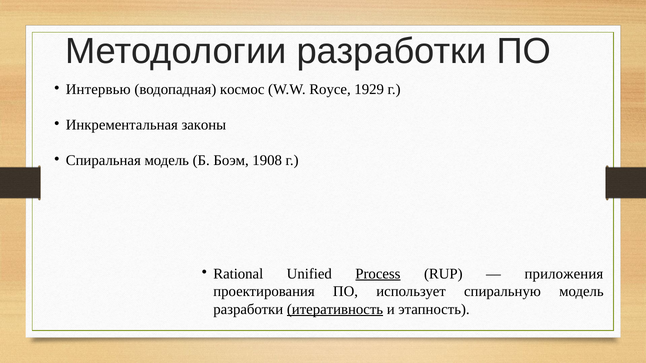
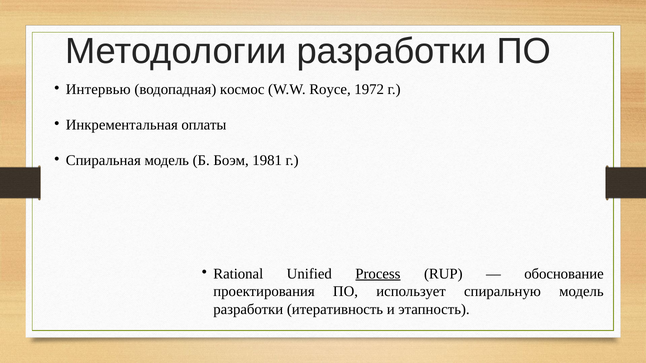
1929: 1929 -> 1972
законы: законы -> оплаты
1908: 1908 -> 1981
приложения: приложения -> обоснование
итеративность underline: present -> none
